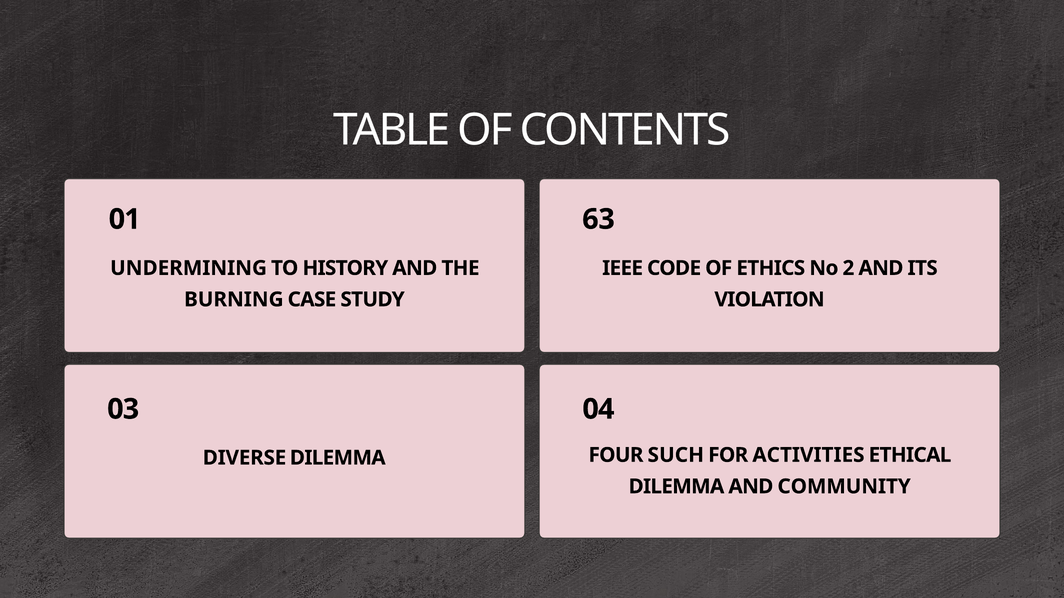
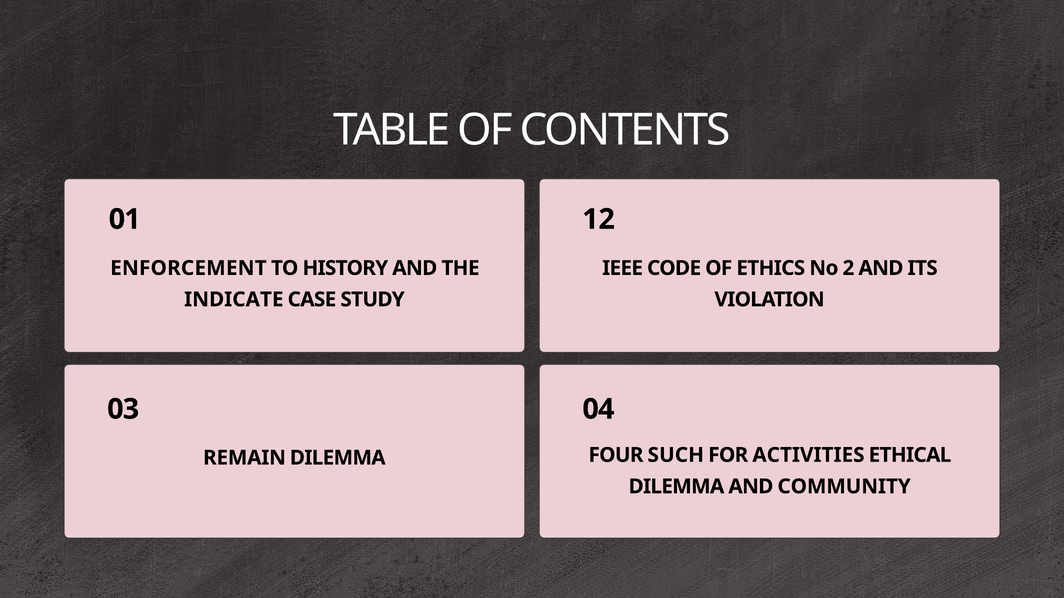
63: 63 -> 12
UNDERMINING: UNDERMINING -> ENFORCEMENT
BURNING: BURNING -> INDICATE
DIVERSE: DIVERSE -> REMAIN
